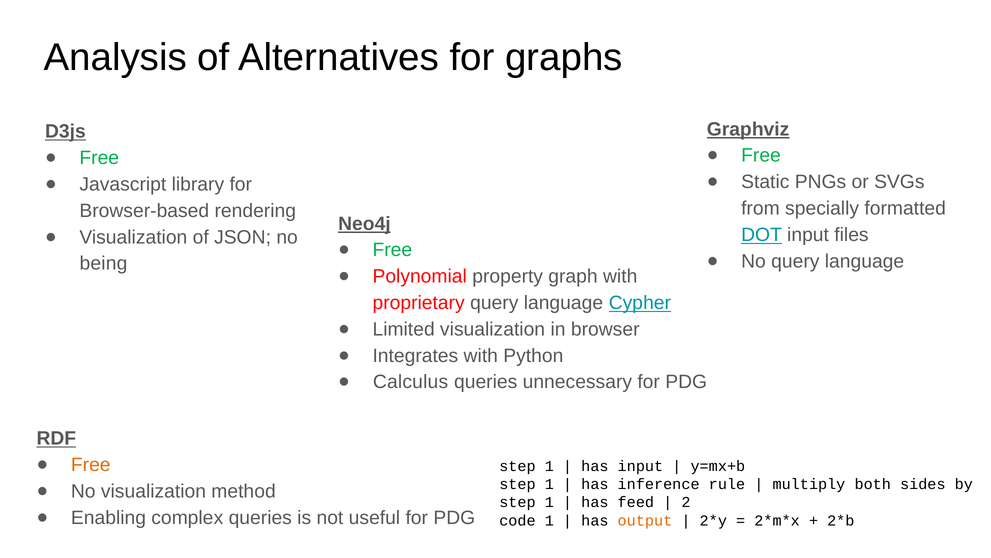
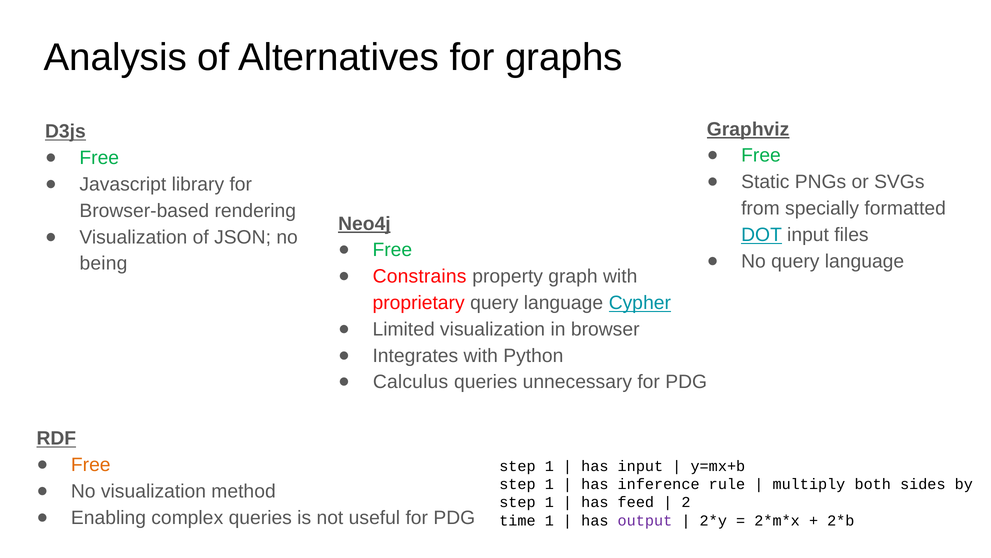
Polynomial: Polynomial -> Constrains
code: code -> time
output colour: orange -> purple
